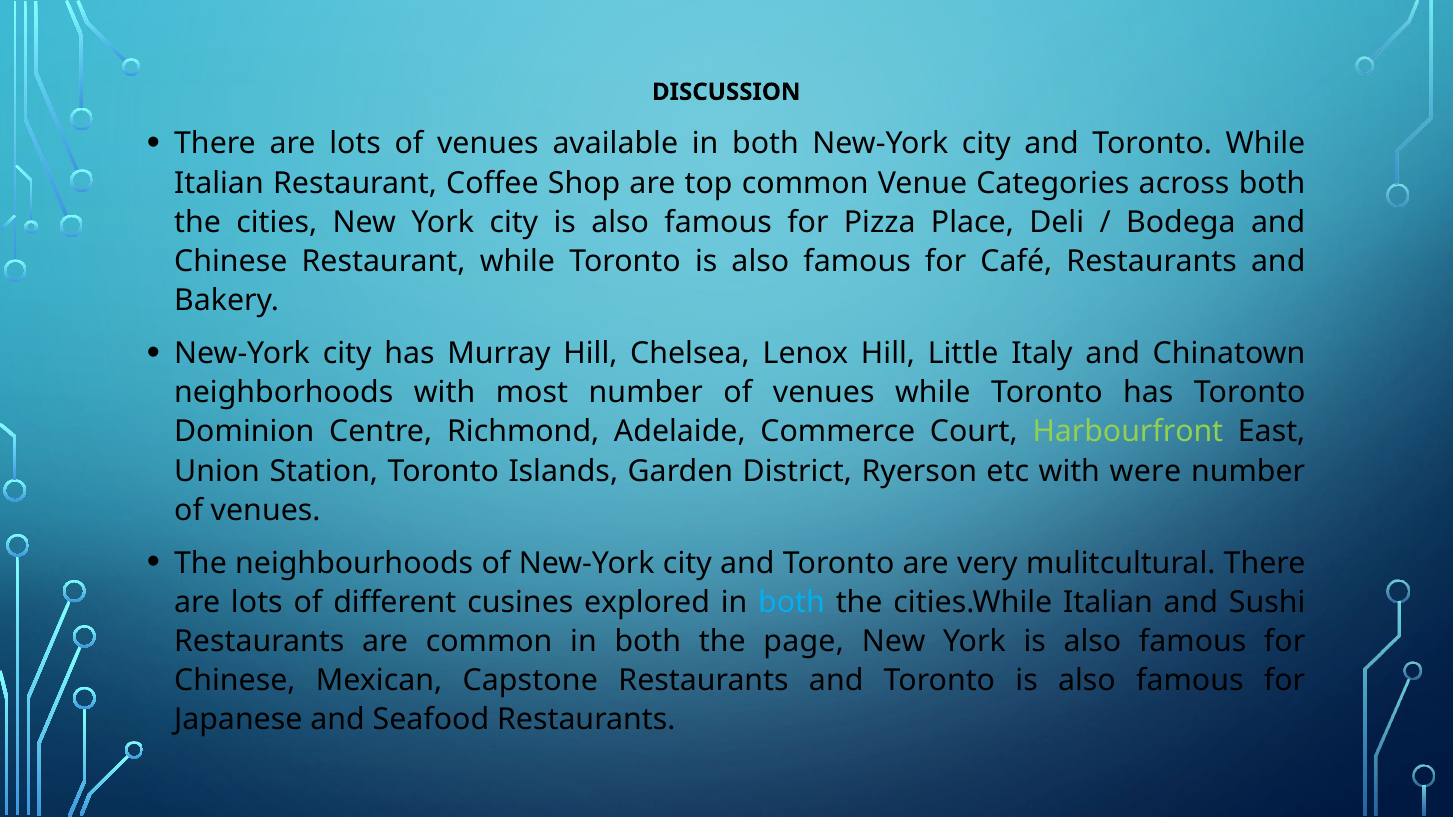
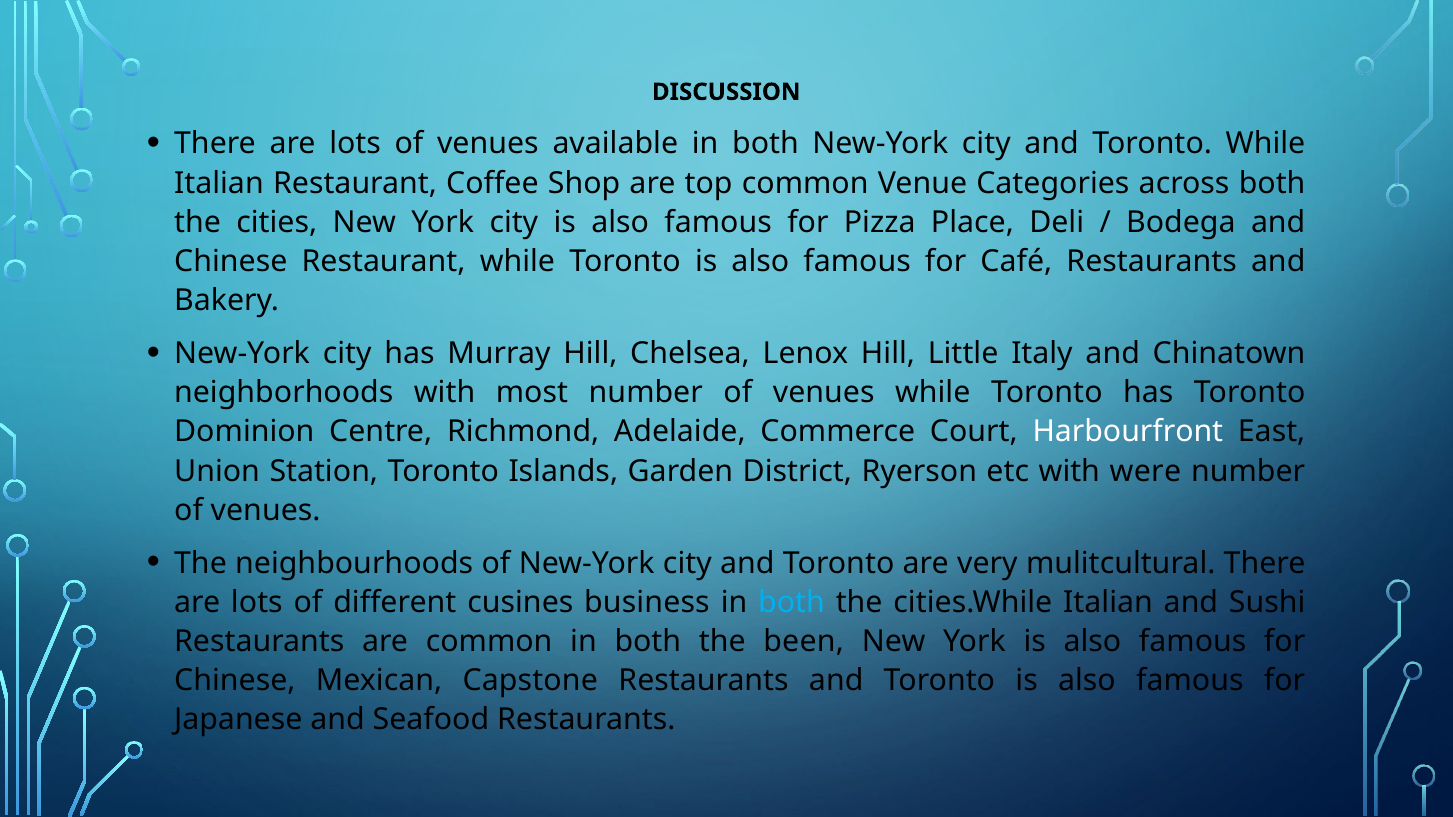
Harbourfront colour: light green -> white
explored: explored -> business
page: page -> been
